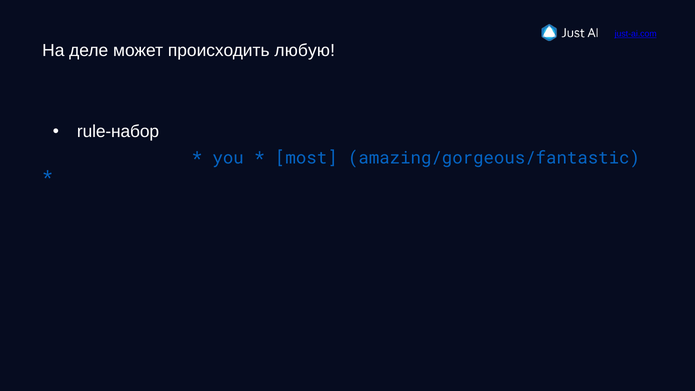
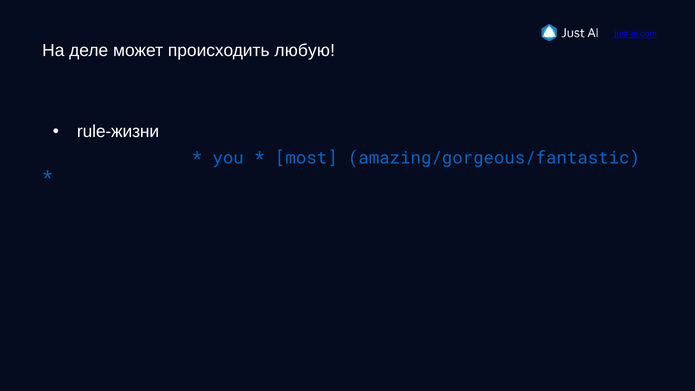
rule-набор: rule-набор -> rule-жизни
